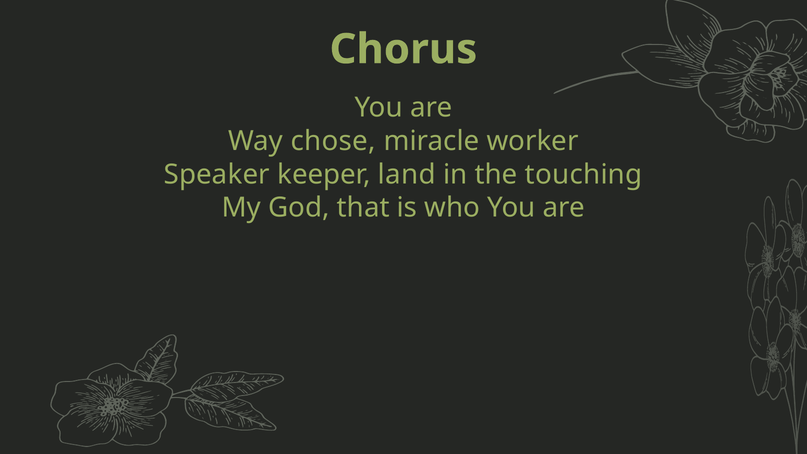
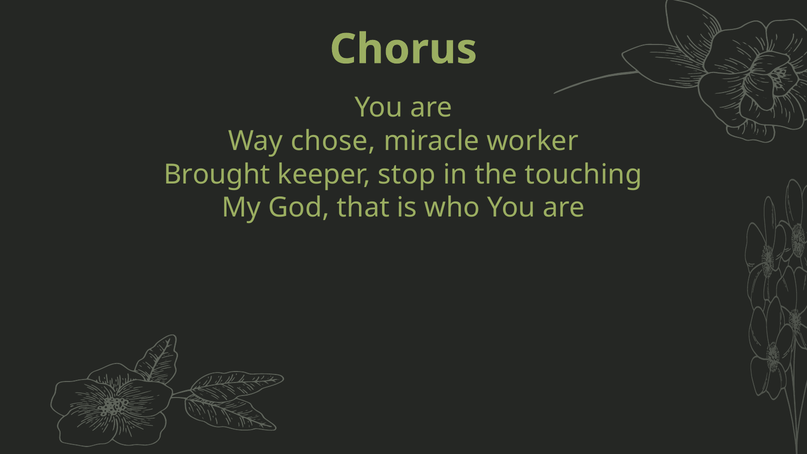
Speaker: Speaker -> Brought
land: land -> stop
